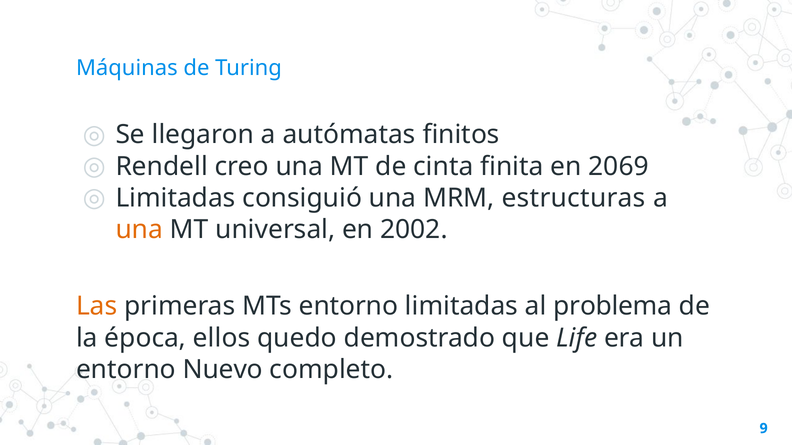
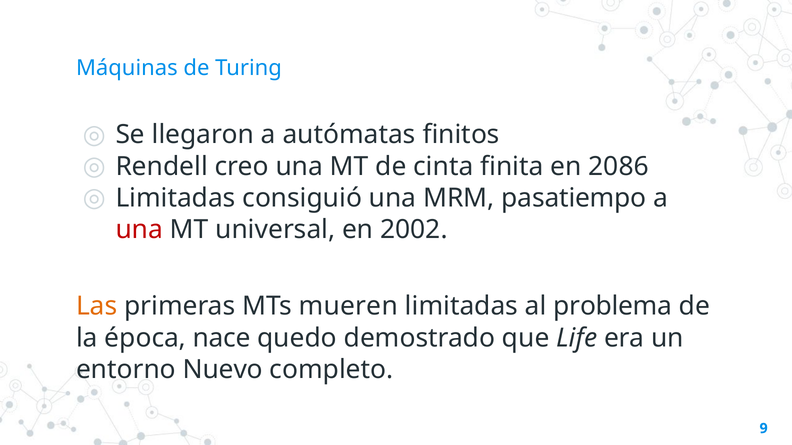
2069: 2069 -> 2086
estructuras: estructuras -> pasatiempo
una at (139, 230) colour: orange -> red
MTs entorno: entorno -> mueren
ellos: ellos -> nace
